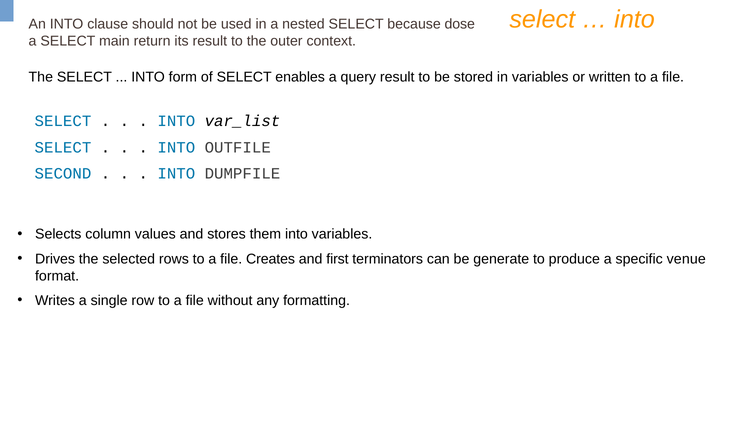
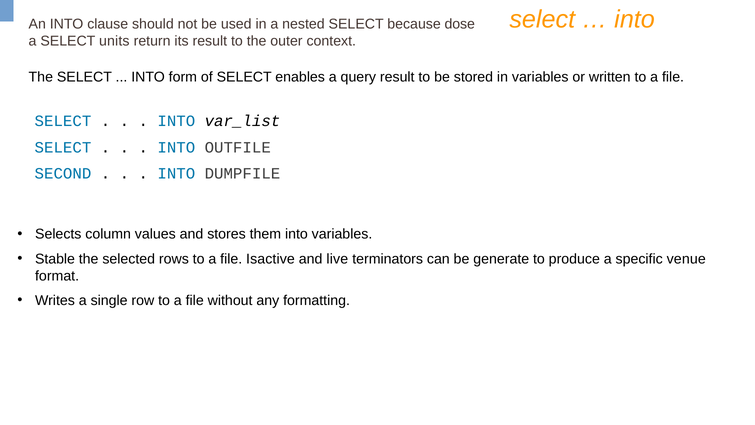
main: main -> units
Drives: Drives -> Stable
Creates: Creates -> Isactive
first: first -> live
